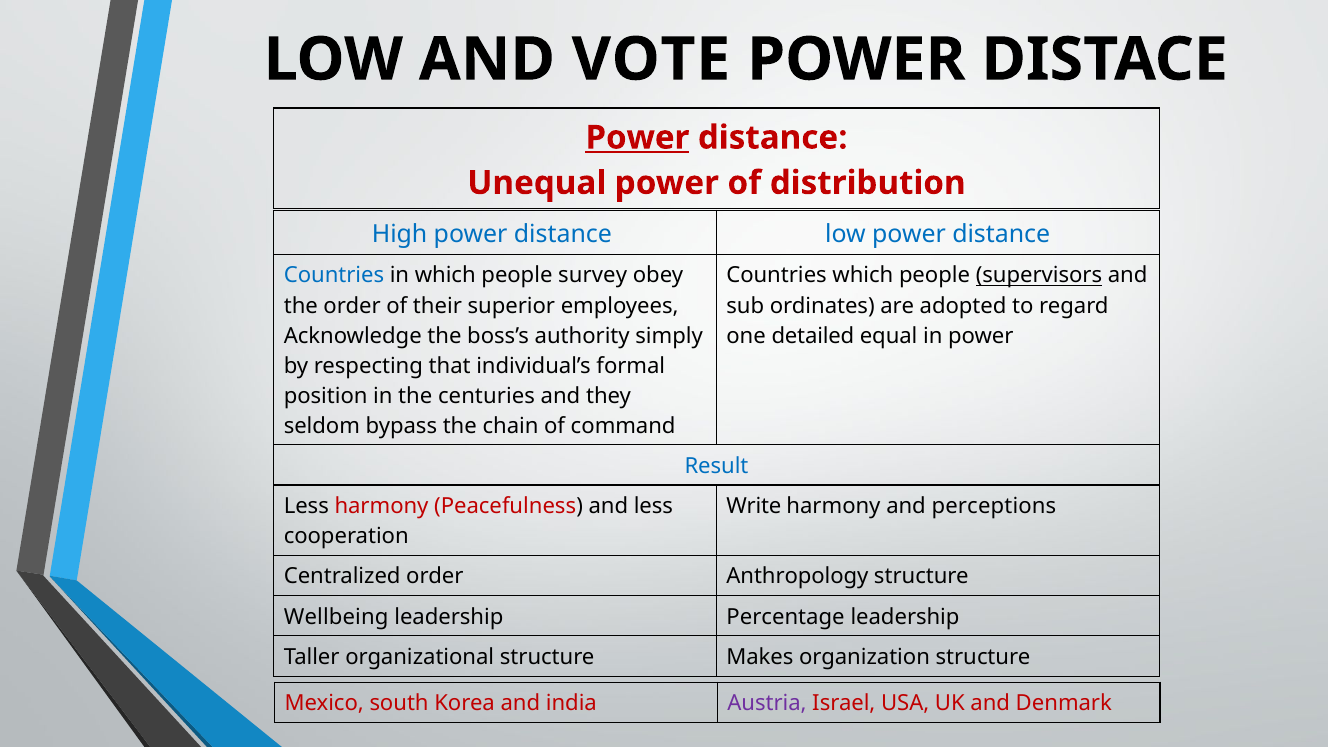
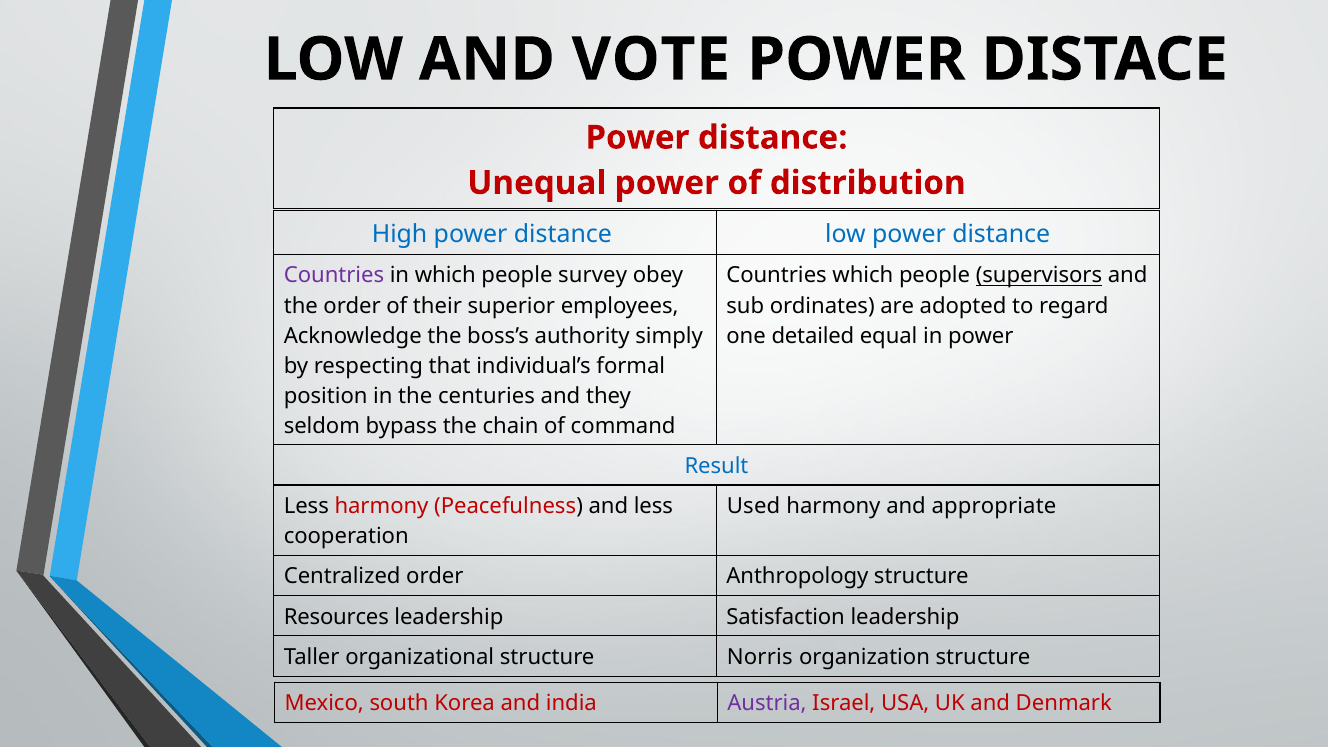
Power at (637, 138) underline: present -> none
Countries at (334, 276) colour: blue -> purple
Write: Write -> Used
perceptions: perceptions -> appropriate
Wellbeing: Wellbeing -> Resources
Percentage: Percentage -> Satisfaction
Makes: Makes -> Norris
